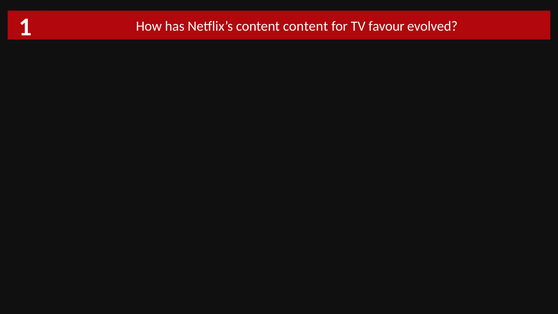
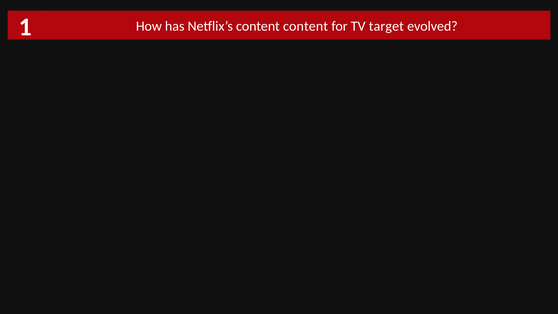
favour: favour -> target
